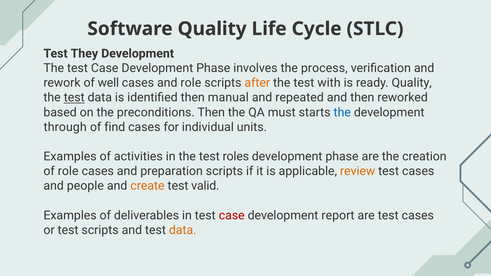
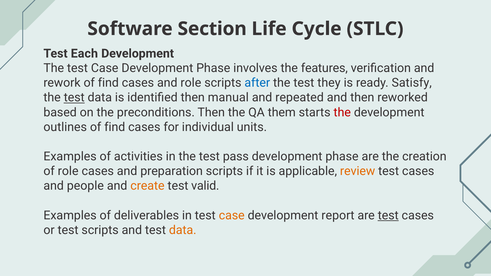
Software Quality: Quality -> Section
They: They -> Each
process: process -> features
rework of well: well -> find
after colour: orange -> blue
with: with -> they
ready Quality: Quality -> Satisfy
must: must -> them
the at (342, 112) colour: blue -> red
through: through -> outlines
roles: roles -> pass
case at (232, 216) colour: red -> orange
test at (388, 216) underline: none -> present
